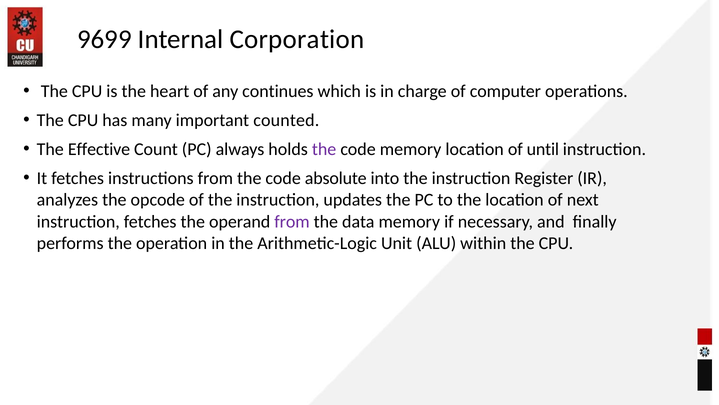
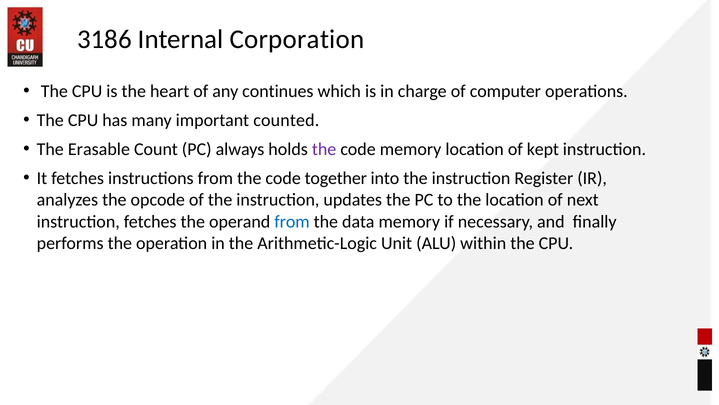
9699: 9699 -> 3186
Effective: Effective -> Erasable
until: until -> kept
absolute: absolute -> together
from at (292, 221) colour: purple -> blue
